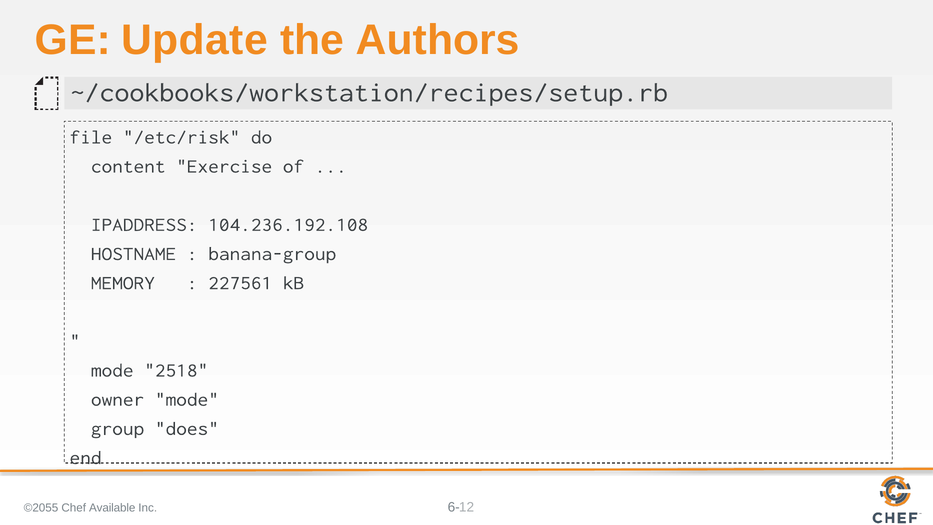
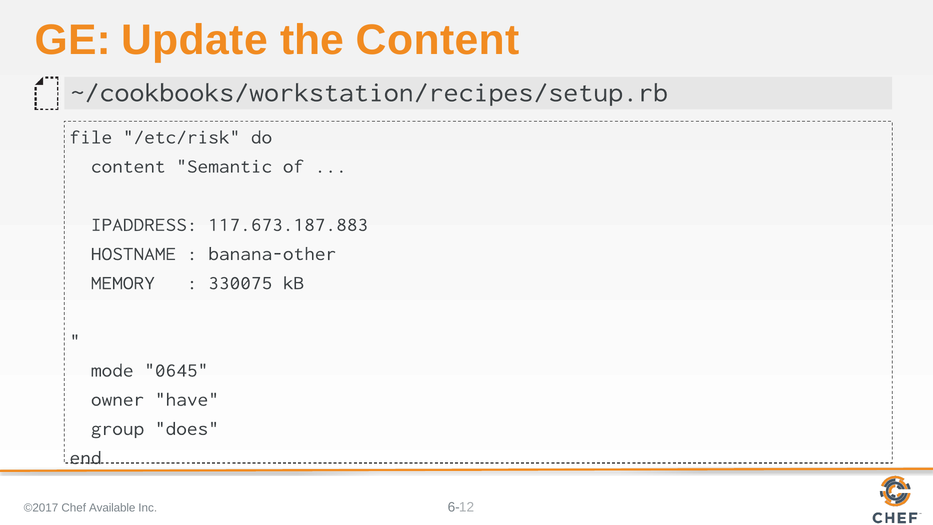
the Authors: Authors -> Content
Exercise: Exercise -> Semantic
104.236.192.108: 104.236.192.108 -> 117.673.187.883
banana-group: banana-group -> banana-other
227561: 227561 -> 330075
2518: 2518 -> 0645
owner mode: mode -> have
©2055: ©2055 -> ©2017
